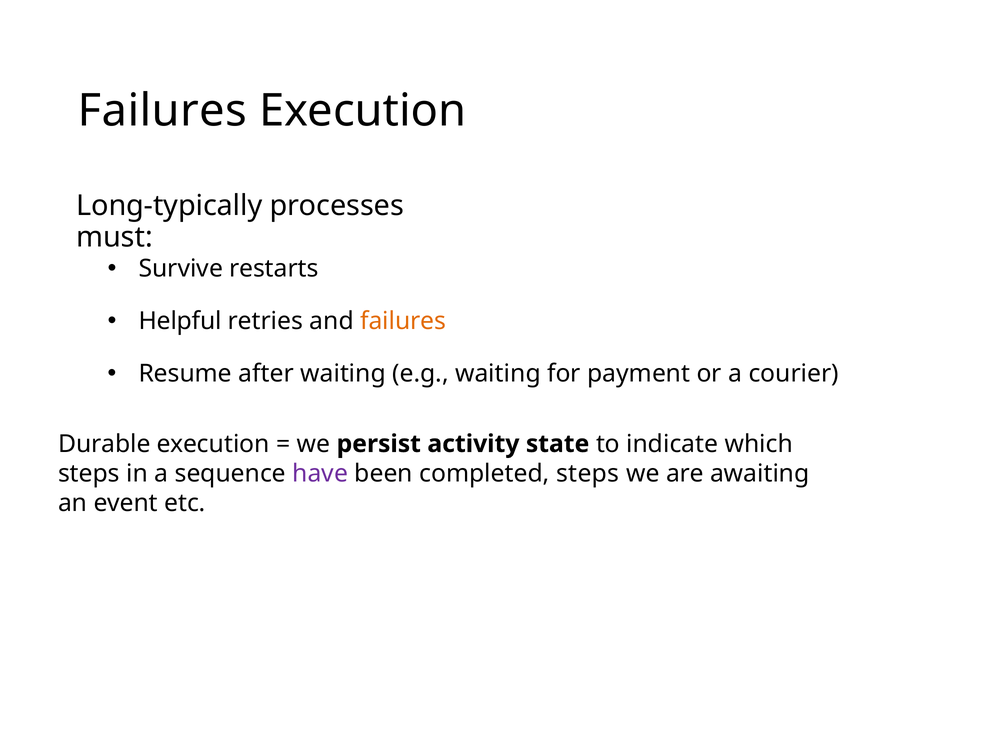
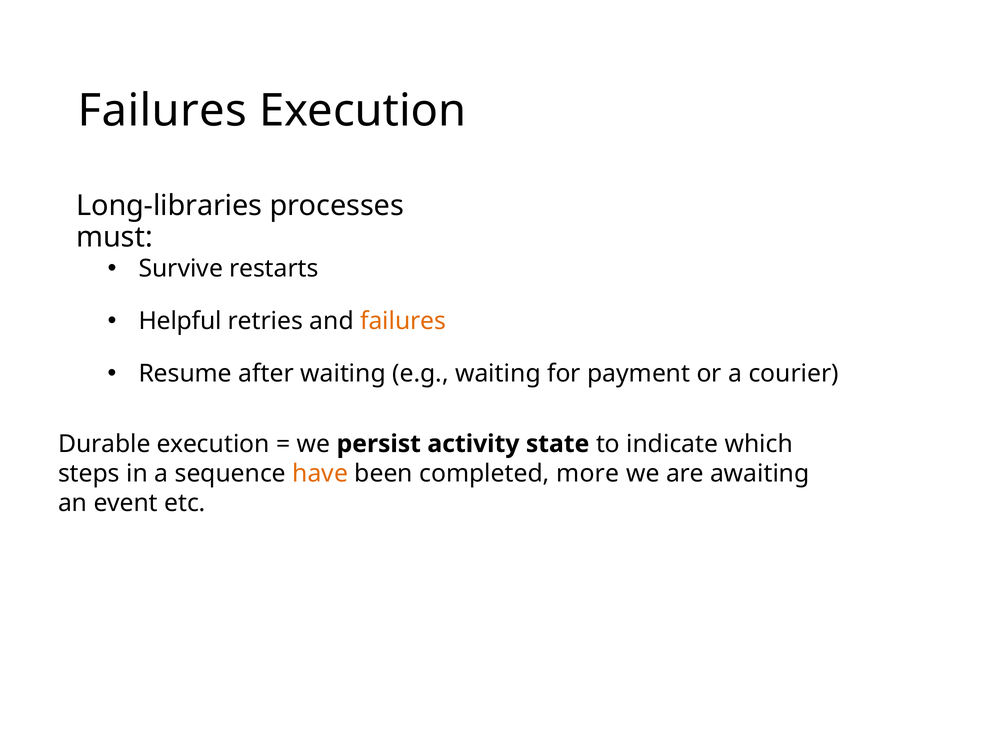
Long-typically: Long-typically -> Long-libraries
have colour: purple -> orange
completed steps: steps -> more
